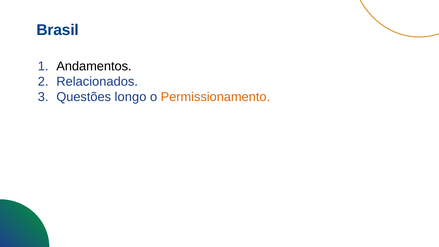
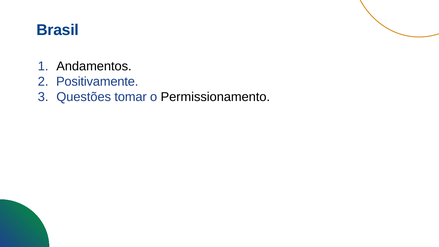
Relacionados: Relacionados -> Positivamente
longo: longo -> tomar
Permissionamento colour: orange -> black
